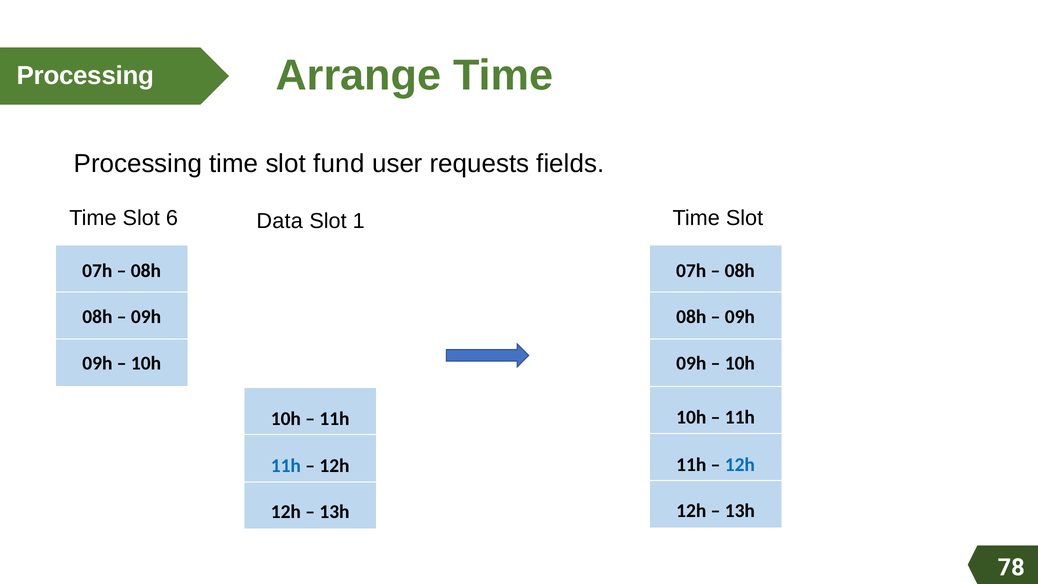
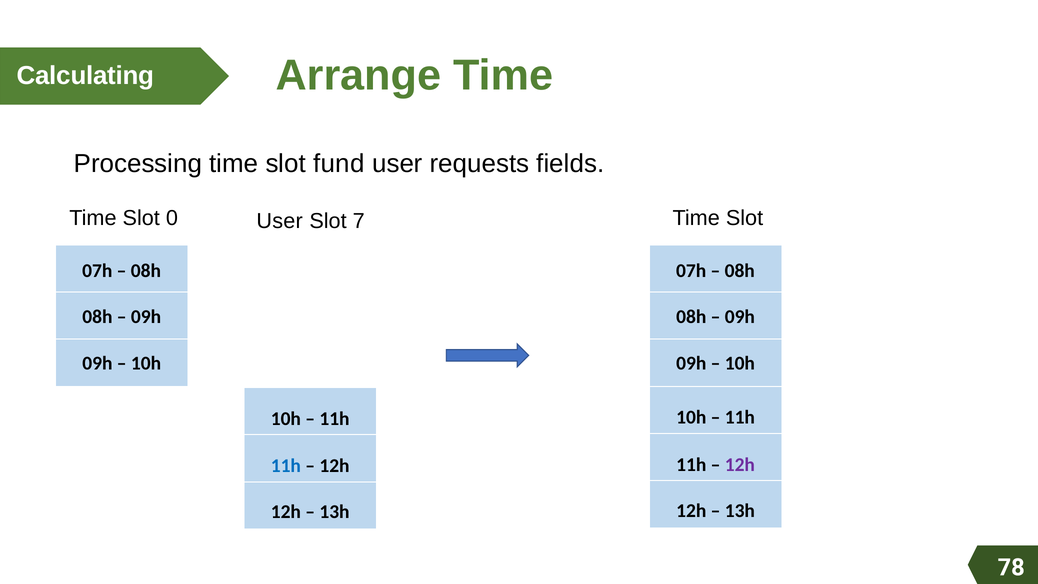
Processing at (85, 76): Processing -> Calculating
6: 6 -> 0
Data at (280, 221): Data -> User
1: 1 -> 7
12h at (740, 465) colour: blue -> purple
